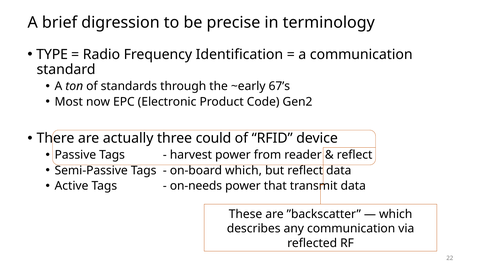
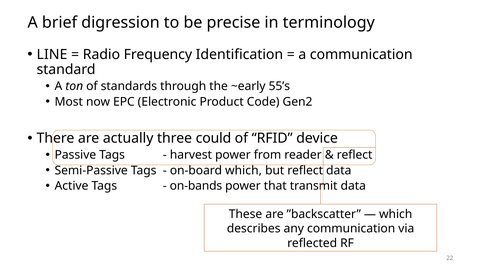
TYPE: TYPE -> LINE
67’s: 67’s -> 55’s
on-needs: on-needs -> on-bands
